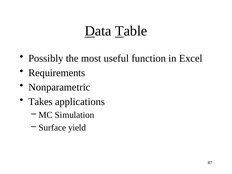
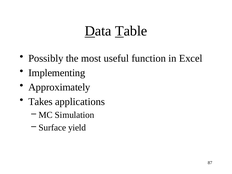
Requirements: Requirements -> Implementing
Nonparametric: Nonparametric -> Approximately
